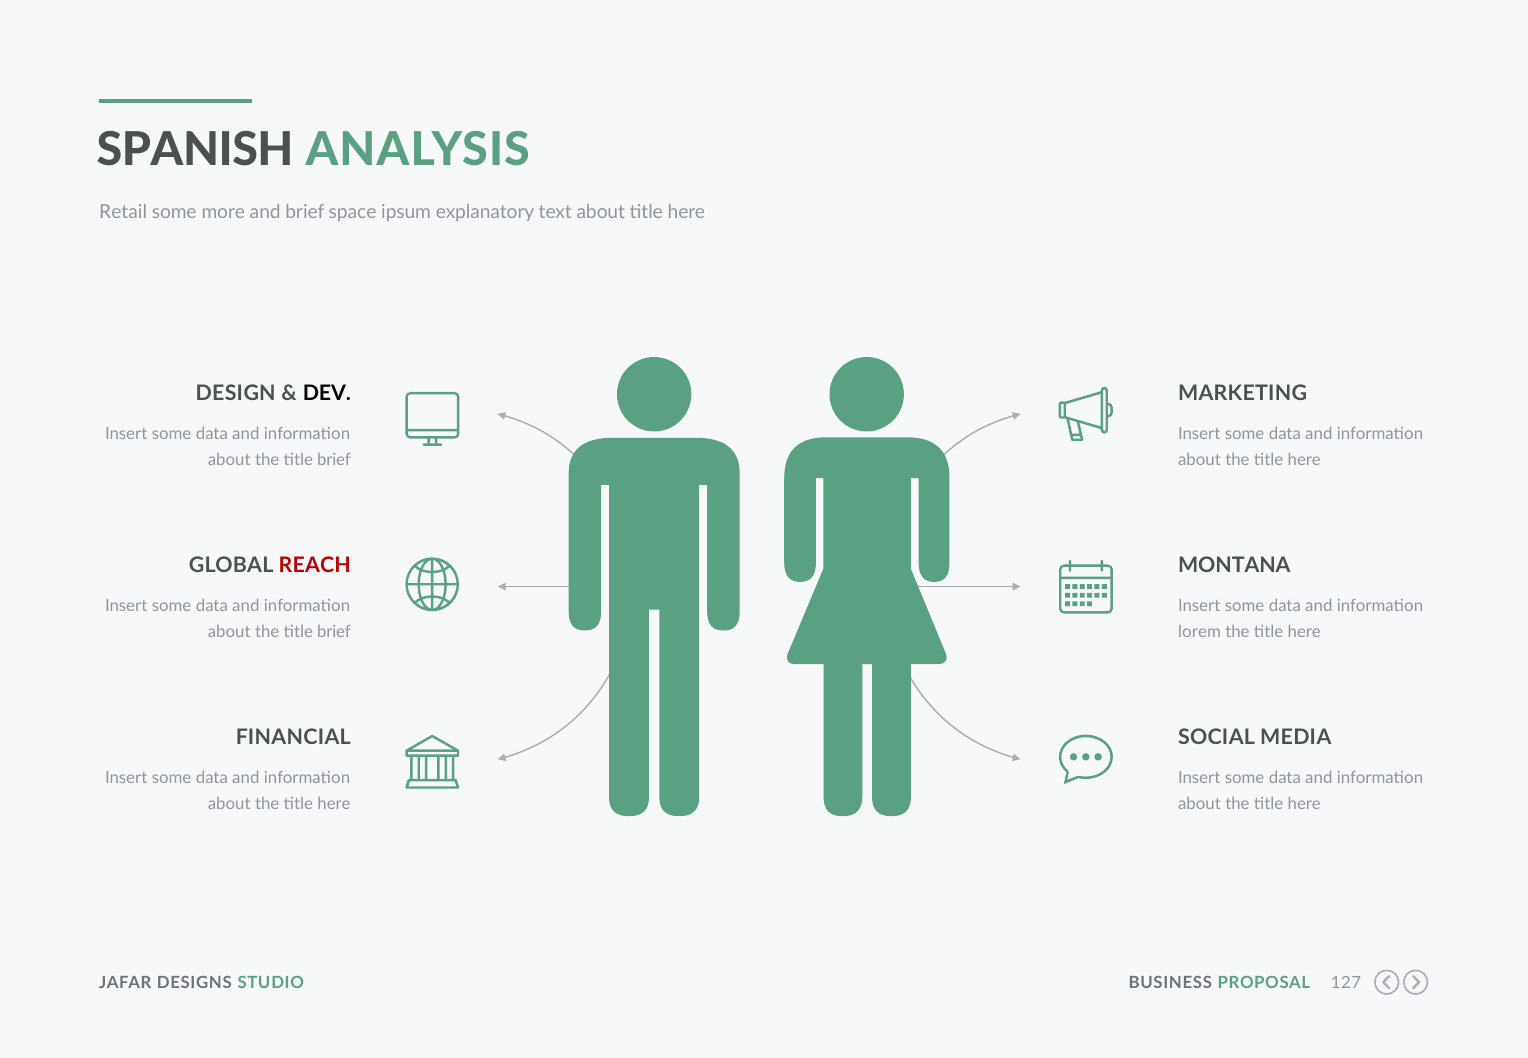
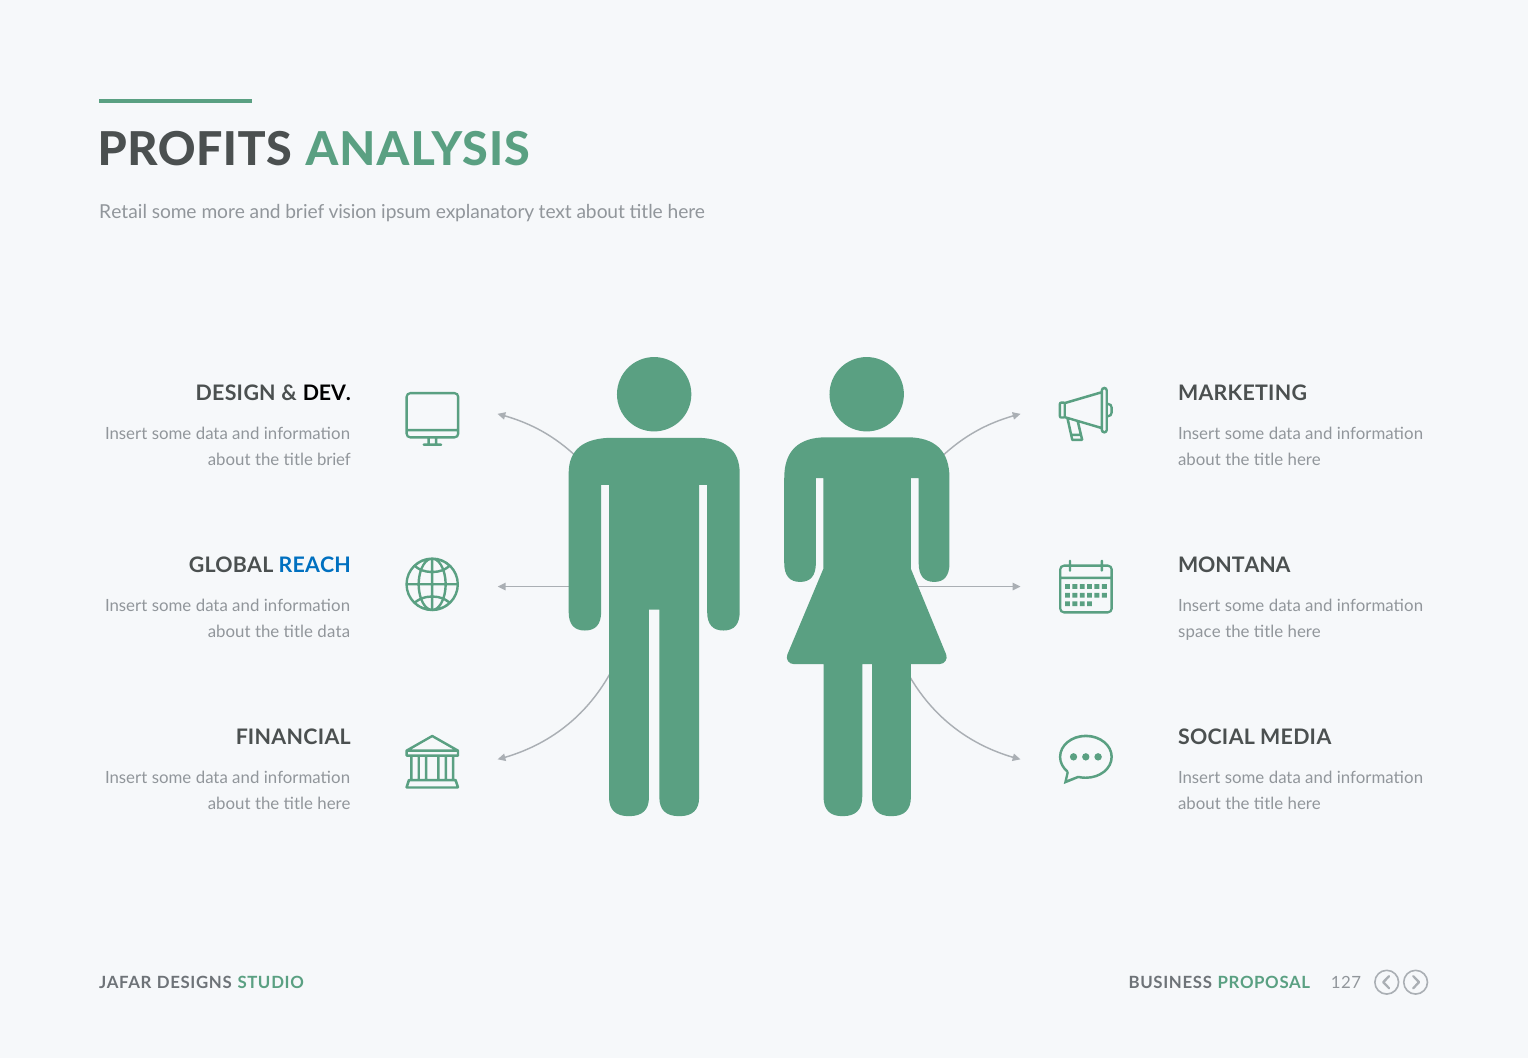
SPANISH: SPANISH -> PROFITS
space: space -> vision
REACH colour: red -> blue
brief at (334, 632): brief -> data
lorem: lorem -> space
